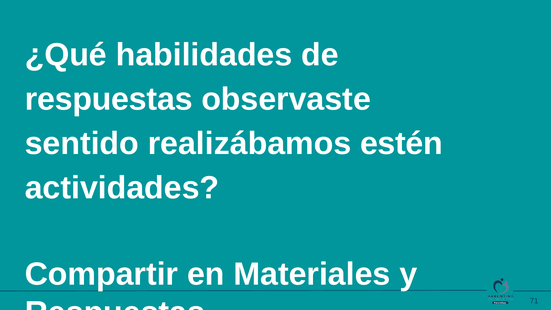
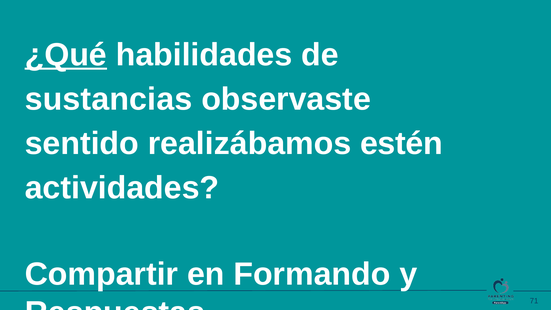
¿Qué underline: none -> present
respuestas at (109, 99): respuestas -> sustancias
Materiales: Materiales -> Formando
